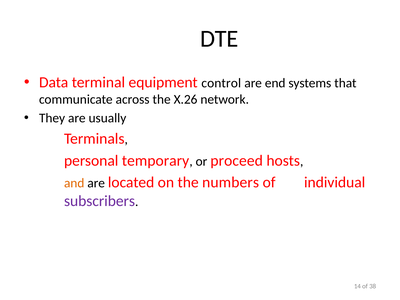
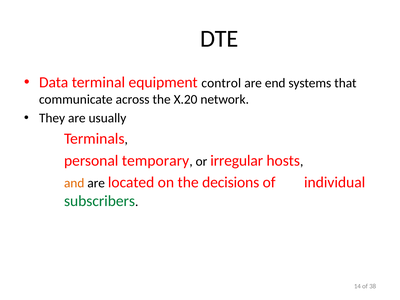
X.26: X.26 -> X.20
proceed: proceed -> irregular
numbers: numbers -> decisions
subscribers colour: purple -> green
